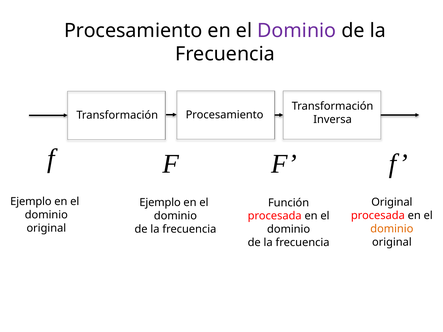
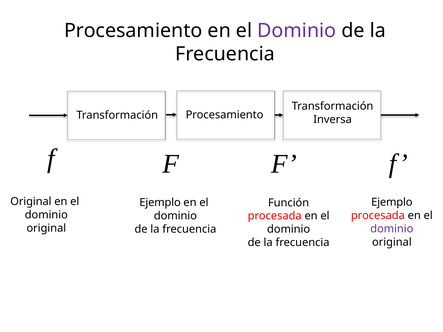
Ejemplo at (31, 202): Ejemplo -> Original
Original at (392, 202): Original -> Ejemplo
dominio at (392, 229) colour: orange -> purple
